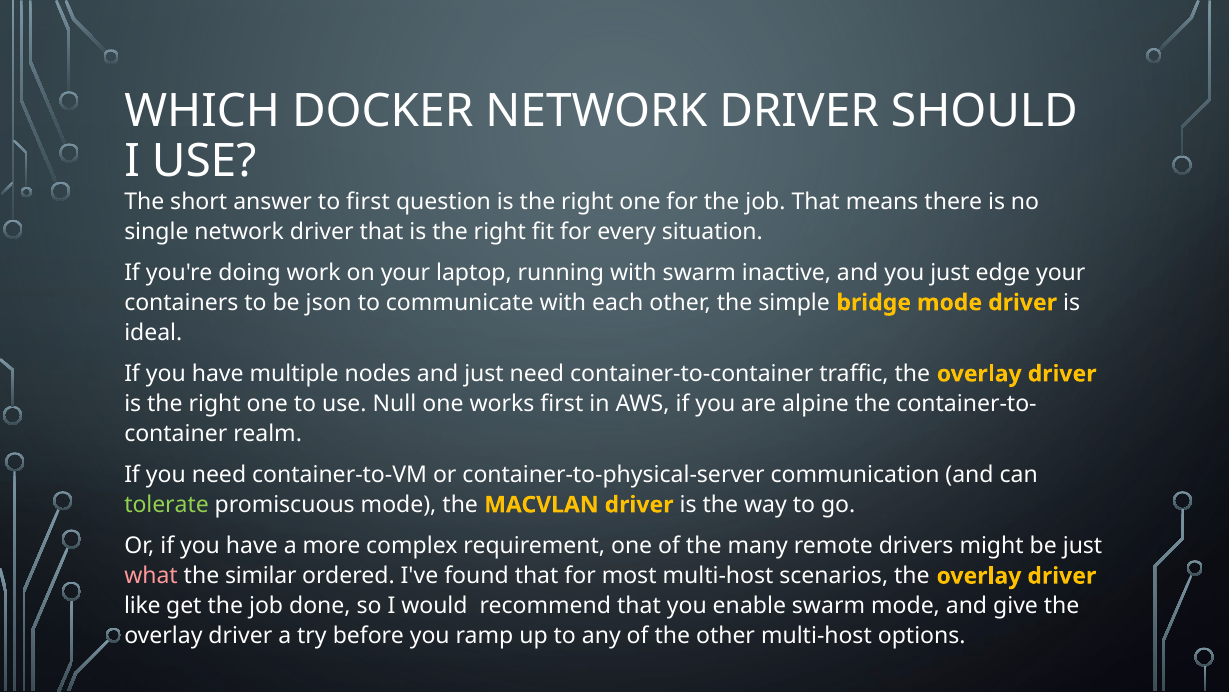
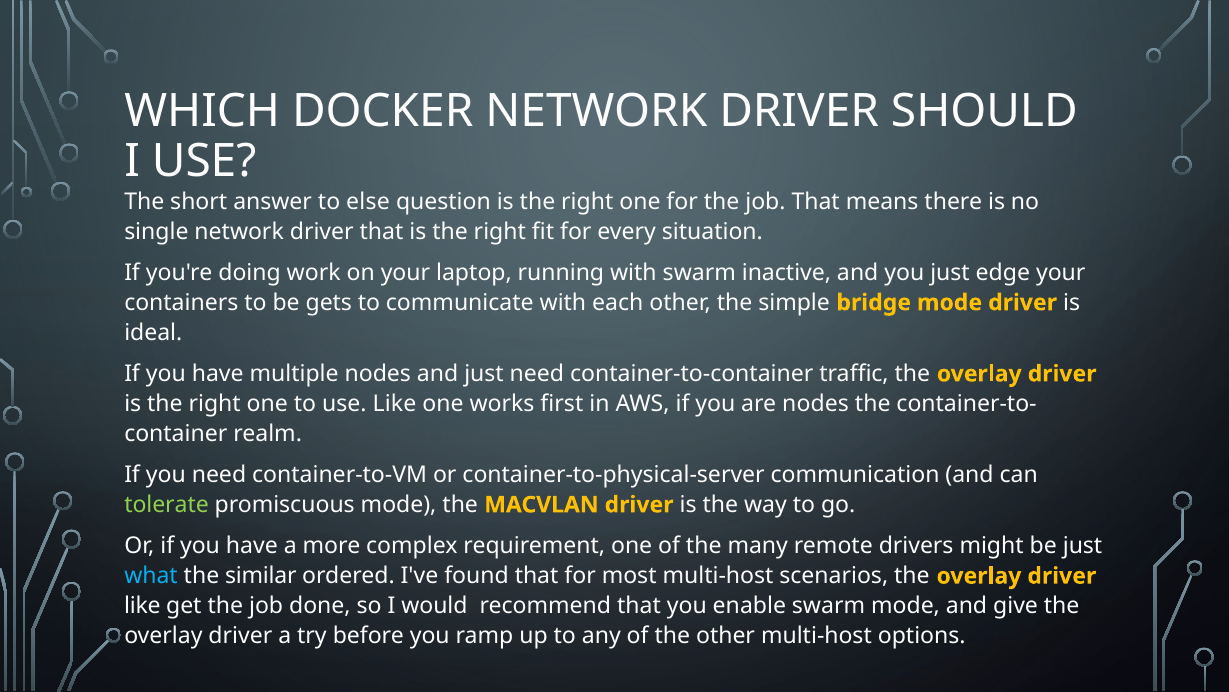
to first: first -> else
json: json -> gets
use Null: Null -> Like
are alpine: alpine -> nodes
what colour: pink -> light blue
